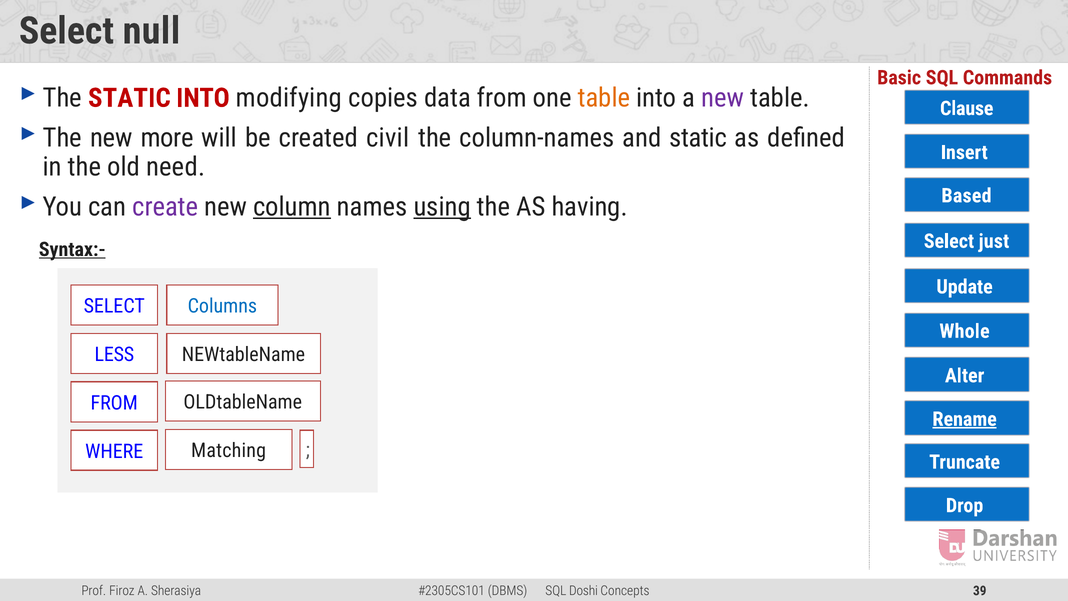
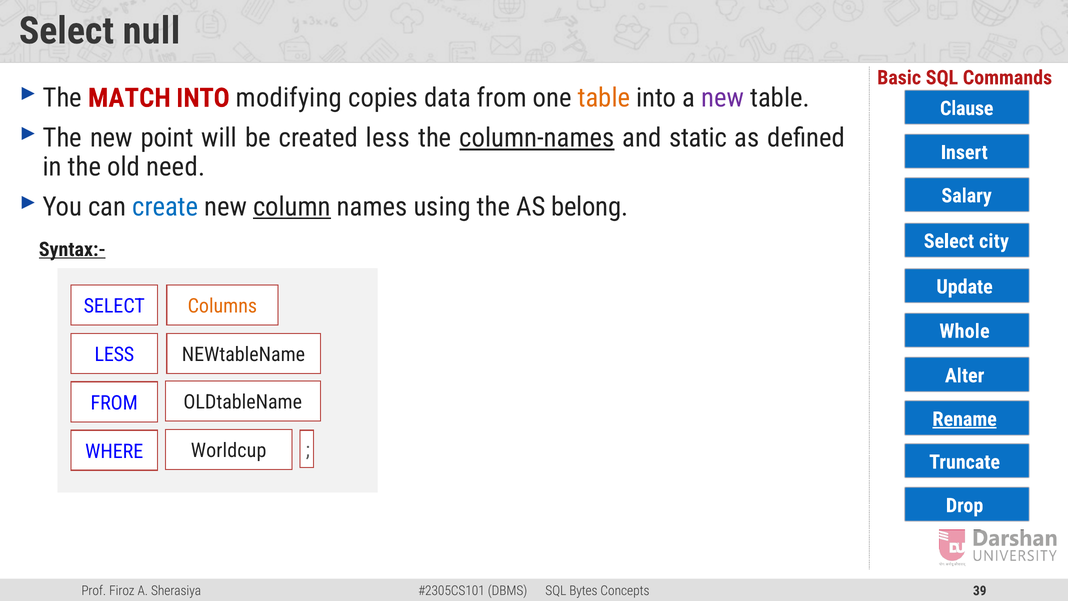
The STATIC: STATIC -> MATCH
more: more -> point
created civil: civil -> less
column-names underline: none -> present
Based: Based -> Salary
create colour: purple -> blue
using underline: present -> none
having: having -> belong
just: just -> city
Columns colour: blue -> orange
Matching: Matching -> Worldcup
Doshi: Doshi -> Bytes
